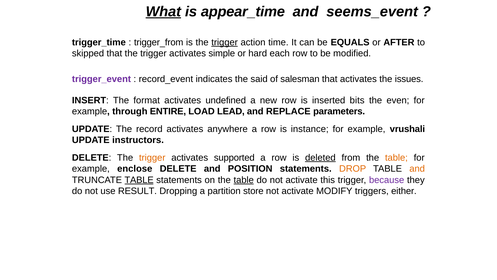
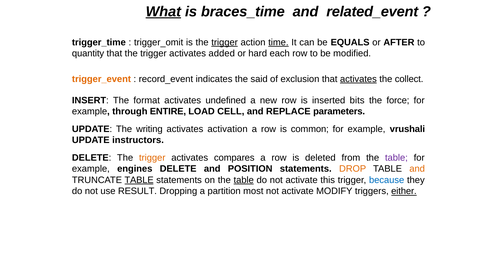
appear_time: appear_time -> braces_time
seems_event: seems_event -> related_event
trigger_from: trigger_from -> trigger_omit
time underline: none -> present
skipped: skipped -> quantity
simple: simple -> added
trigger_event colour: purple -> orange
salesman: salesman -> exclusion
activates at (358, 79) underline: none -> present
issues: issues -> collect
even: even -> force
LEAD: LEAD -> CELL
record: record -> writing
anywhere: anywhere -> activation
instance: instance -> common
supported: supported -> compares
deleted underline: present -> none
table at (396, 157) colour: orange -> purple
enclose: enclose -> engines
because colour: purple -> blue
store: store -> most
either underline: none -> present
